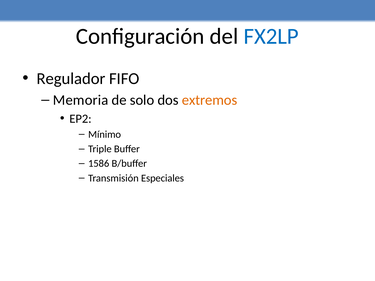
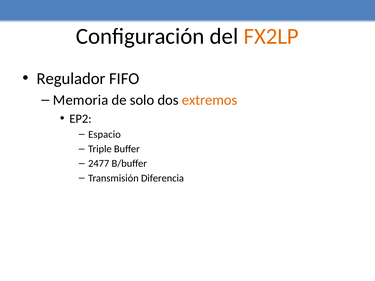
FX2LP colour: blue -> orange
Mínimo: Mínimo -> Espacio
1586: 1586 -> 2477
Especiales: Especiales -> Diferencia
